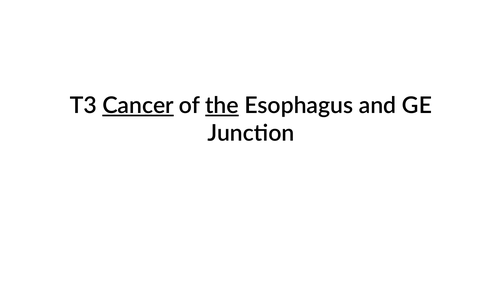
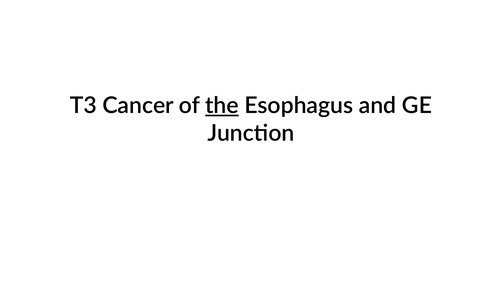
Cancer underline: present -> none
